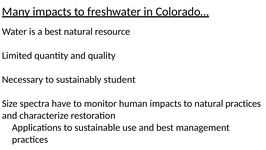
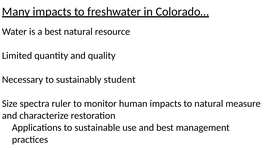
have: have -> ruler
natural practices: practices -> measure
